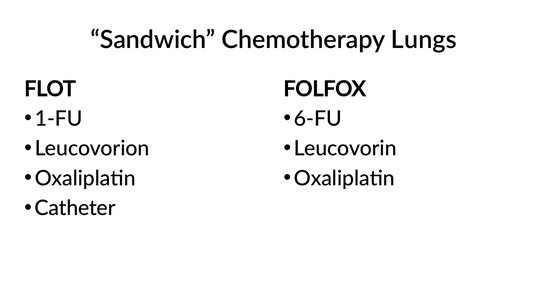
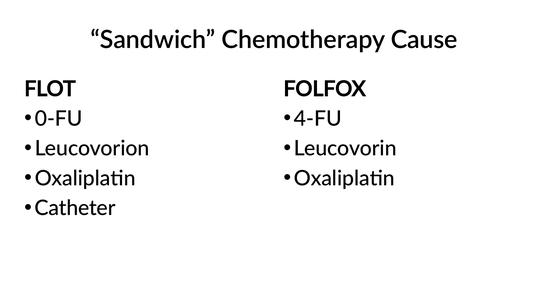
Lungs: Lungs -> Cause
1-FU: 1-FU -> 0-FU
6-FU: 6-FU -> 4-FU
